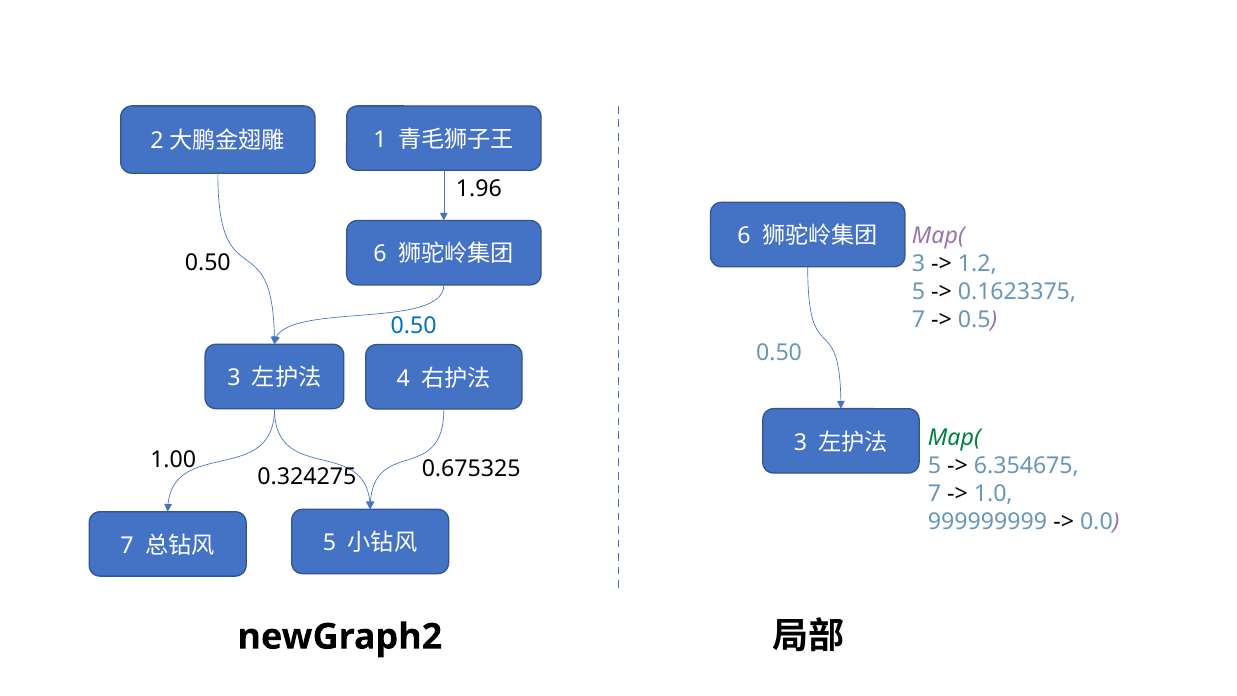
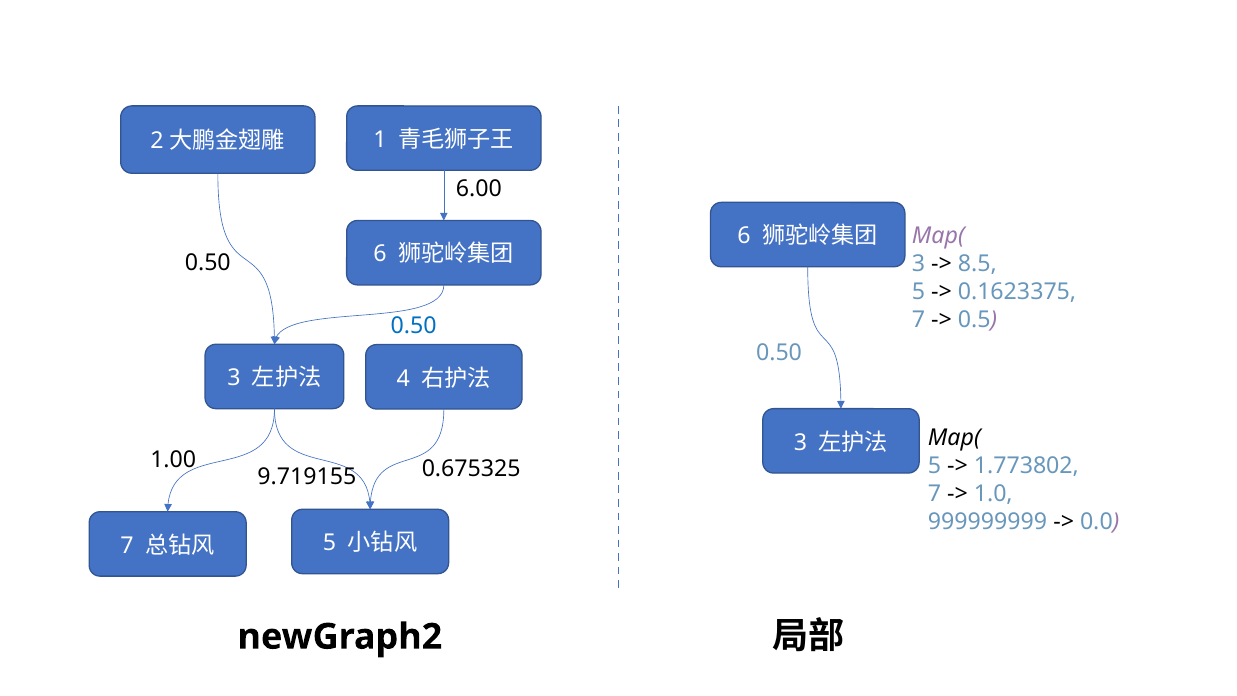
1.96: 1.96 -> 6.00
1.2: 1.2 -> 8.5
Map( at (954, 438) colour: green -> black
6.354675: 6.354675 -> 1.773802
0.324275: 0.324275 -> 9.719155
